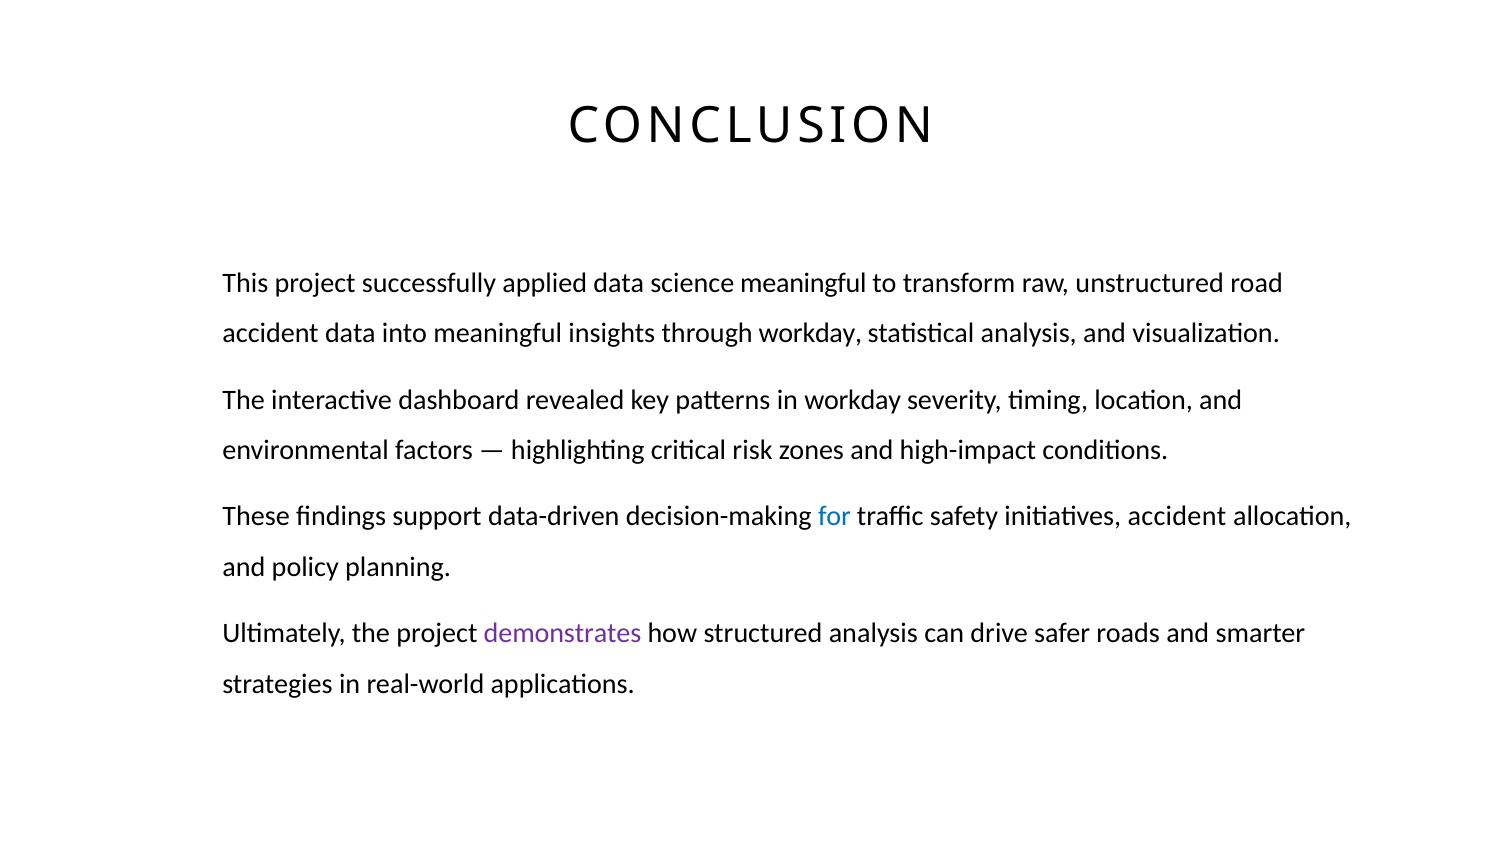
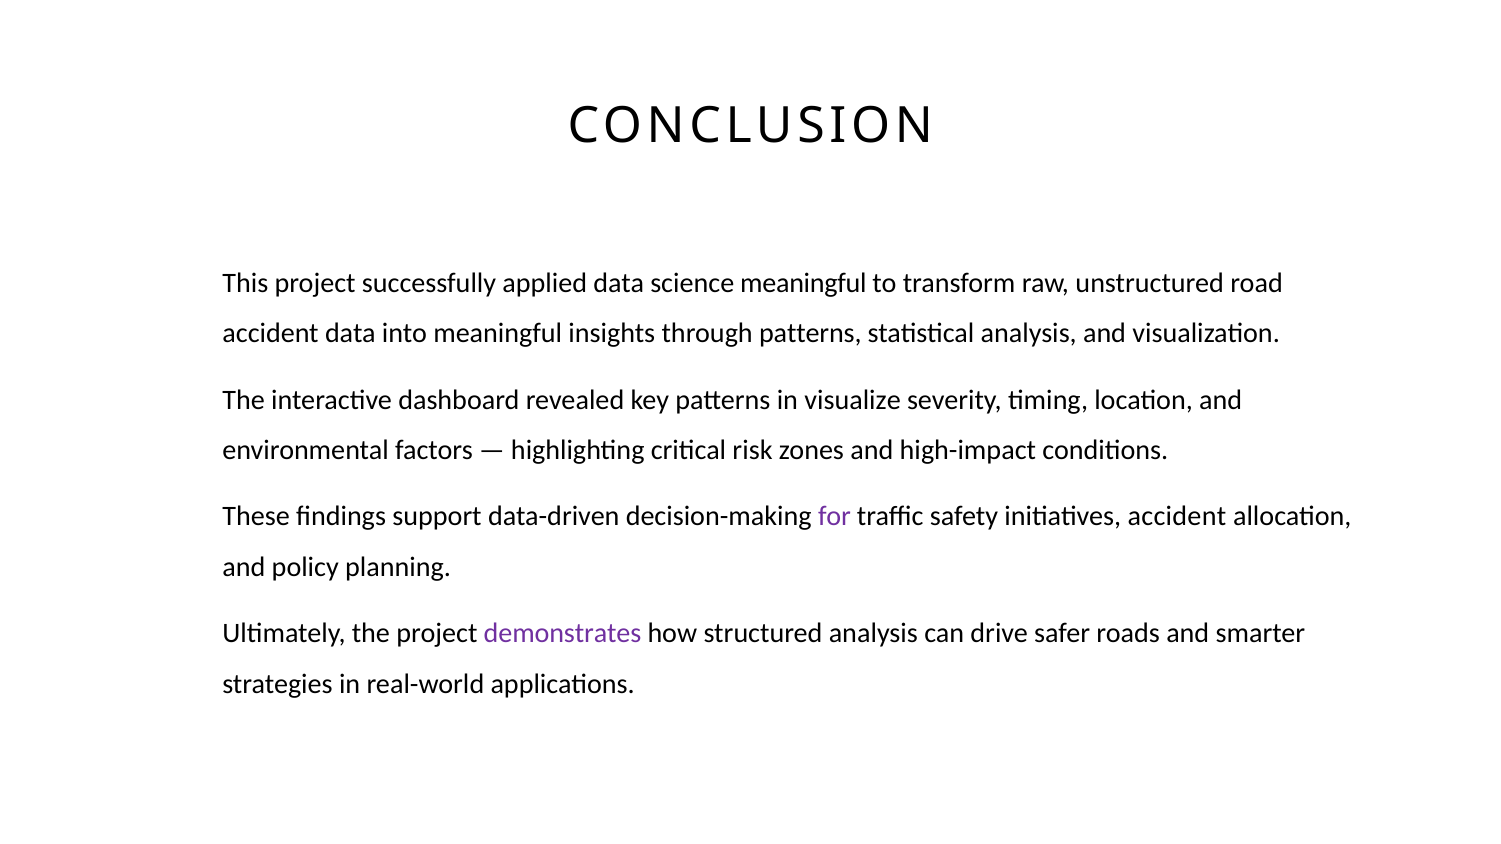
through workday: workday -> patterns
in workday: workday -> visualize
for colour: blue -> purple
